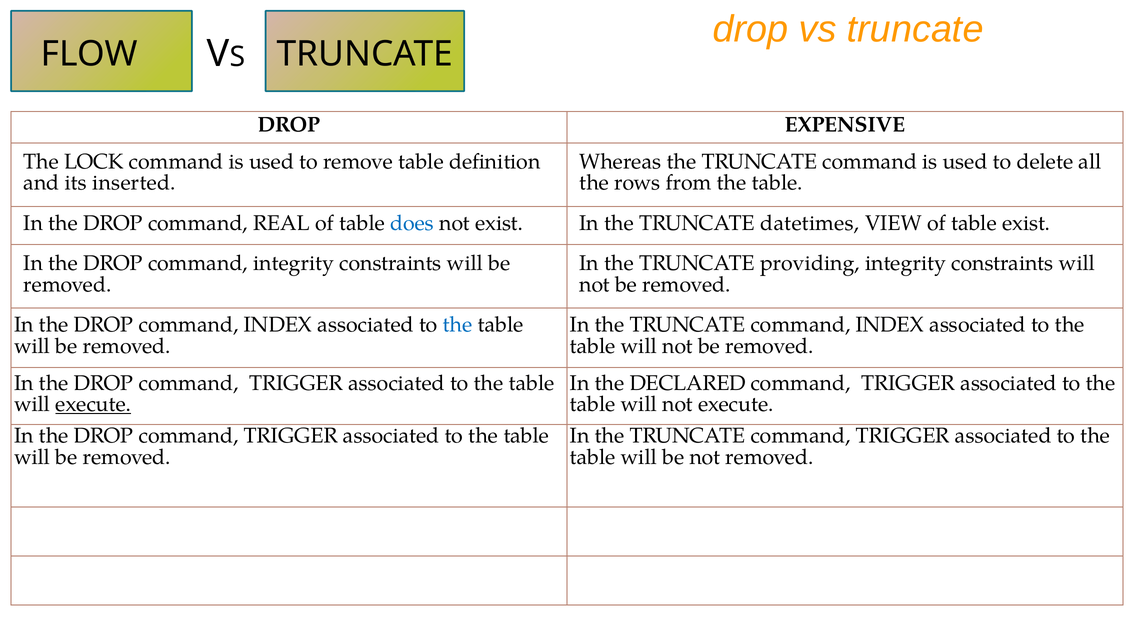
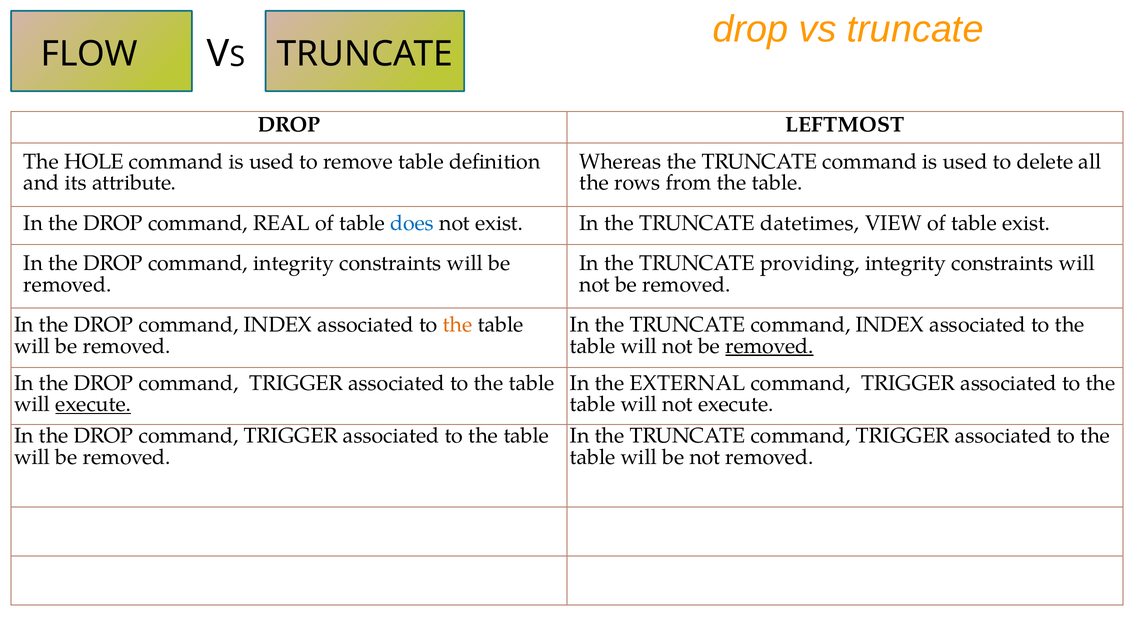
EXPENSIVE: EXPENSIVE -> LEFTMOST
LOCK: LOCK -> HOLE
inserted: inserted -> attribute
the at (458, 325) colour: blue -> orange
removed at (769, 346) underline: none -> present
DECLARED: DECLARED -> EXTERNAL
